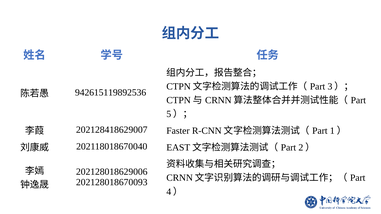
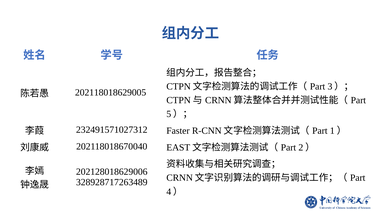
942615119892536: 942615119892536 -> 202118018629005
202128418629007: 202128418629007 -> 232491571027312
202128018670093: 202128018670093 -> 328928717263489
